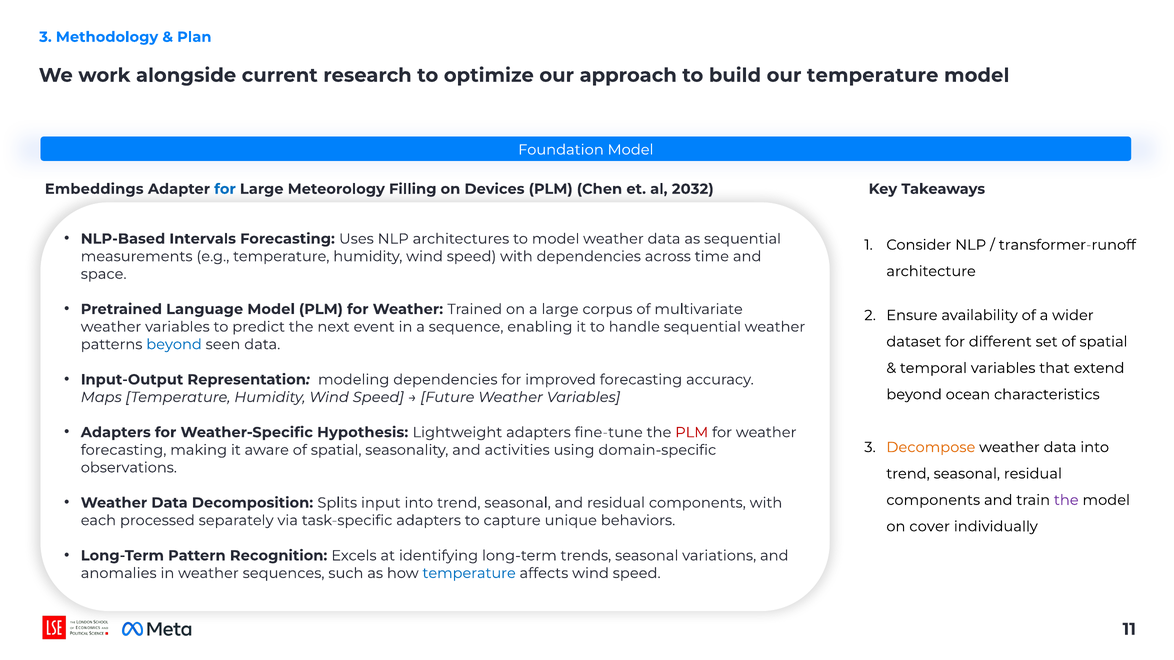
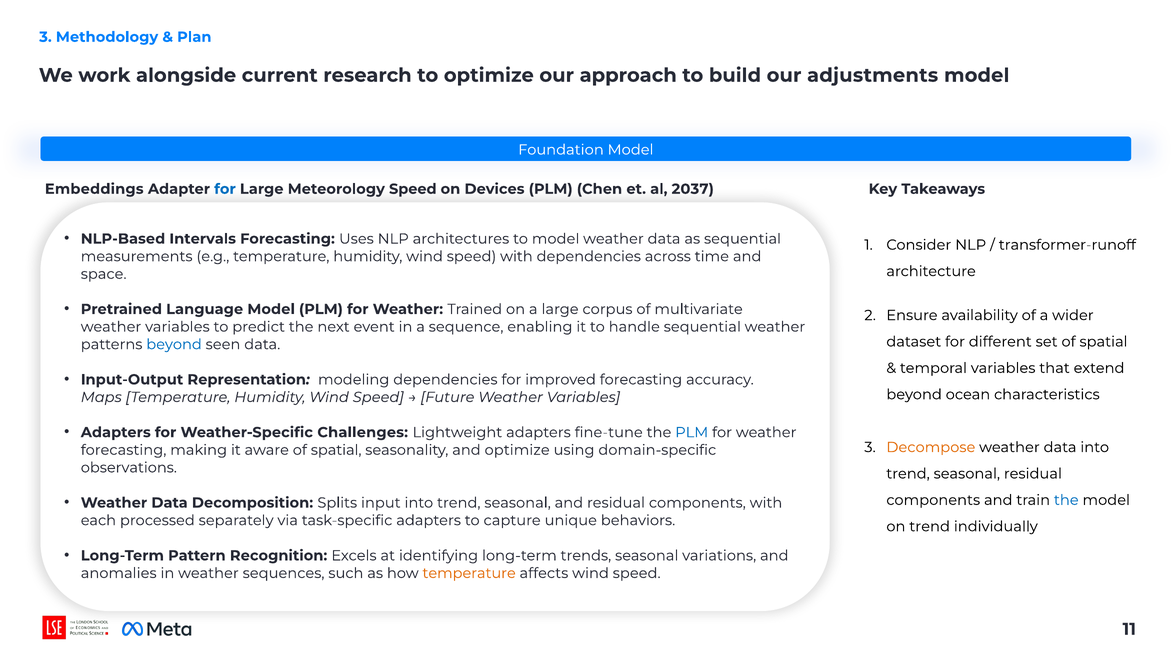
our temperature: temperature -> adjustments
Meteorology Filling: Filling -> Speed
2032: 2032 -> 2037
Hypothesis: Hypothesis -> Challenges
PLM at (692, 433) colour: red -> blue
and activities: activities -> optimize
the at (1066, 500) colour: purple -> blue
on cover: cover -> trend
temperature at (469, 573) colour: blue -> orange
